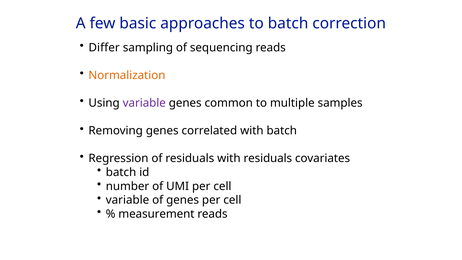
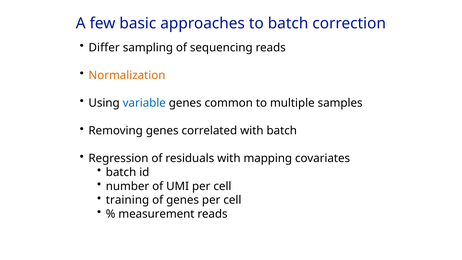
variable at (144, 103) colour: purple -> blue
with residuals: residuals -> mapping
variable at (128, 200): variable -> training
